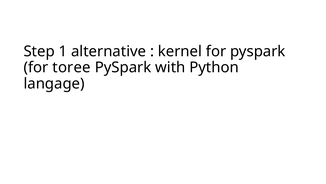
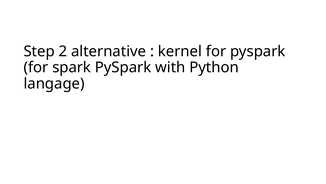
1: 1 -> 2
toree: toree -> spark
